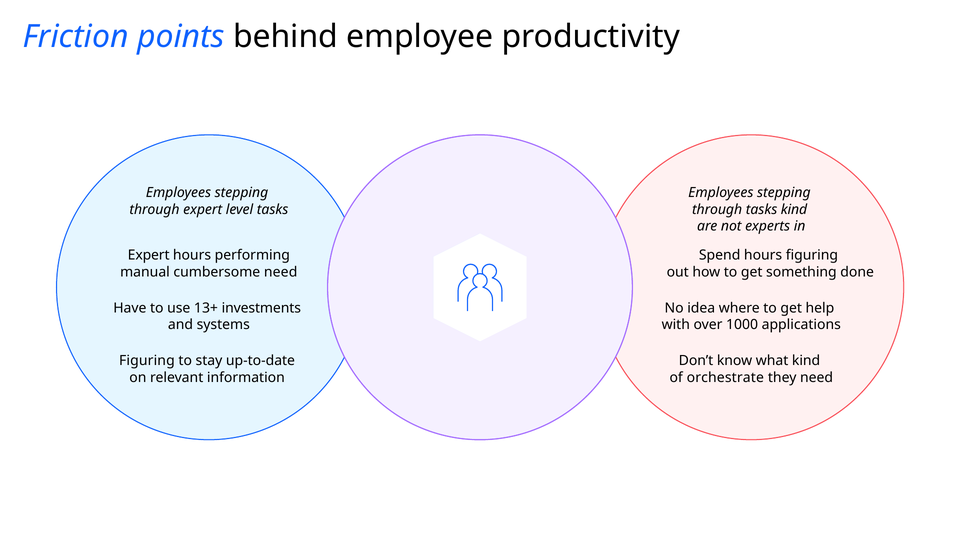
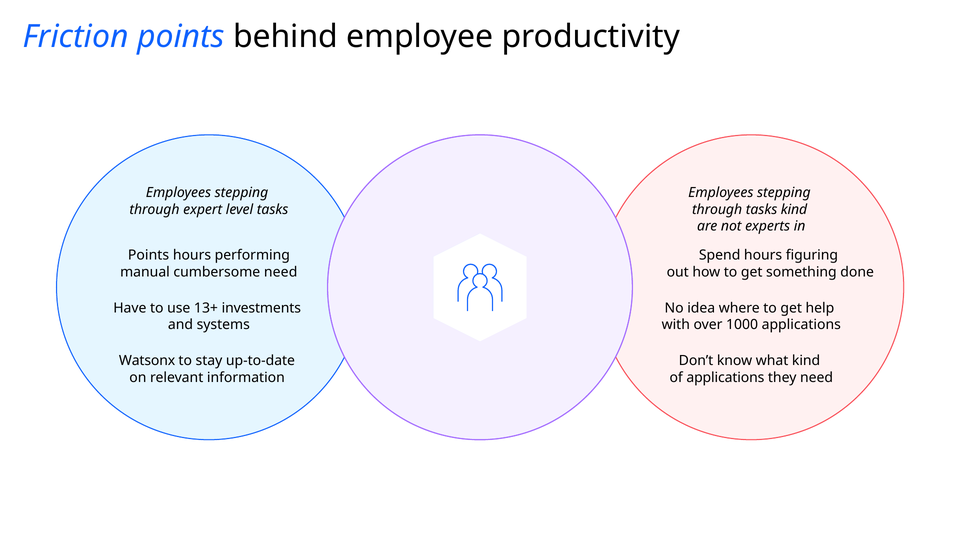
Expert at (149, 255): Expert -> Points
Figuring at (147, 361): Figuring -> Watsonx
of orchestrate: orchestrate -> applications
